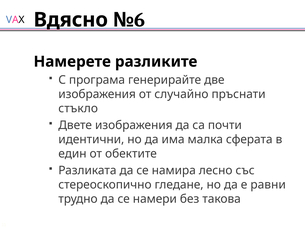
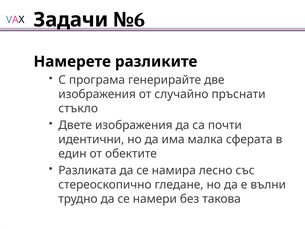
Вдясно: Вдясно -> Задачи
равни: равни -> вълни
